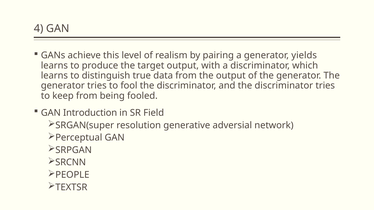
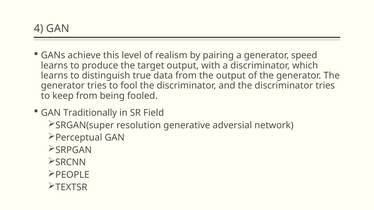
yields: yields -> speed
Introduction: Introduction -> Traditionally
